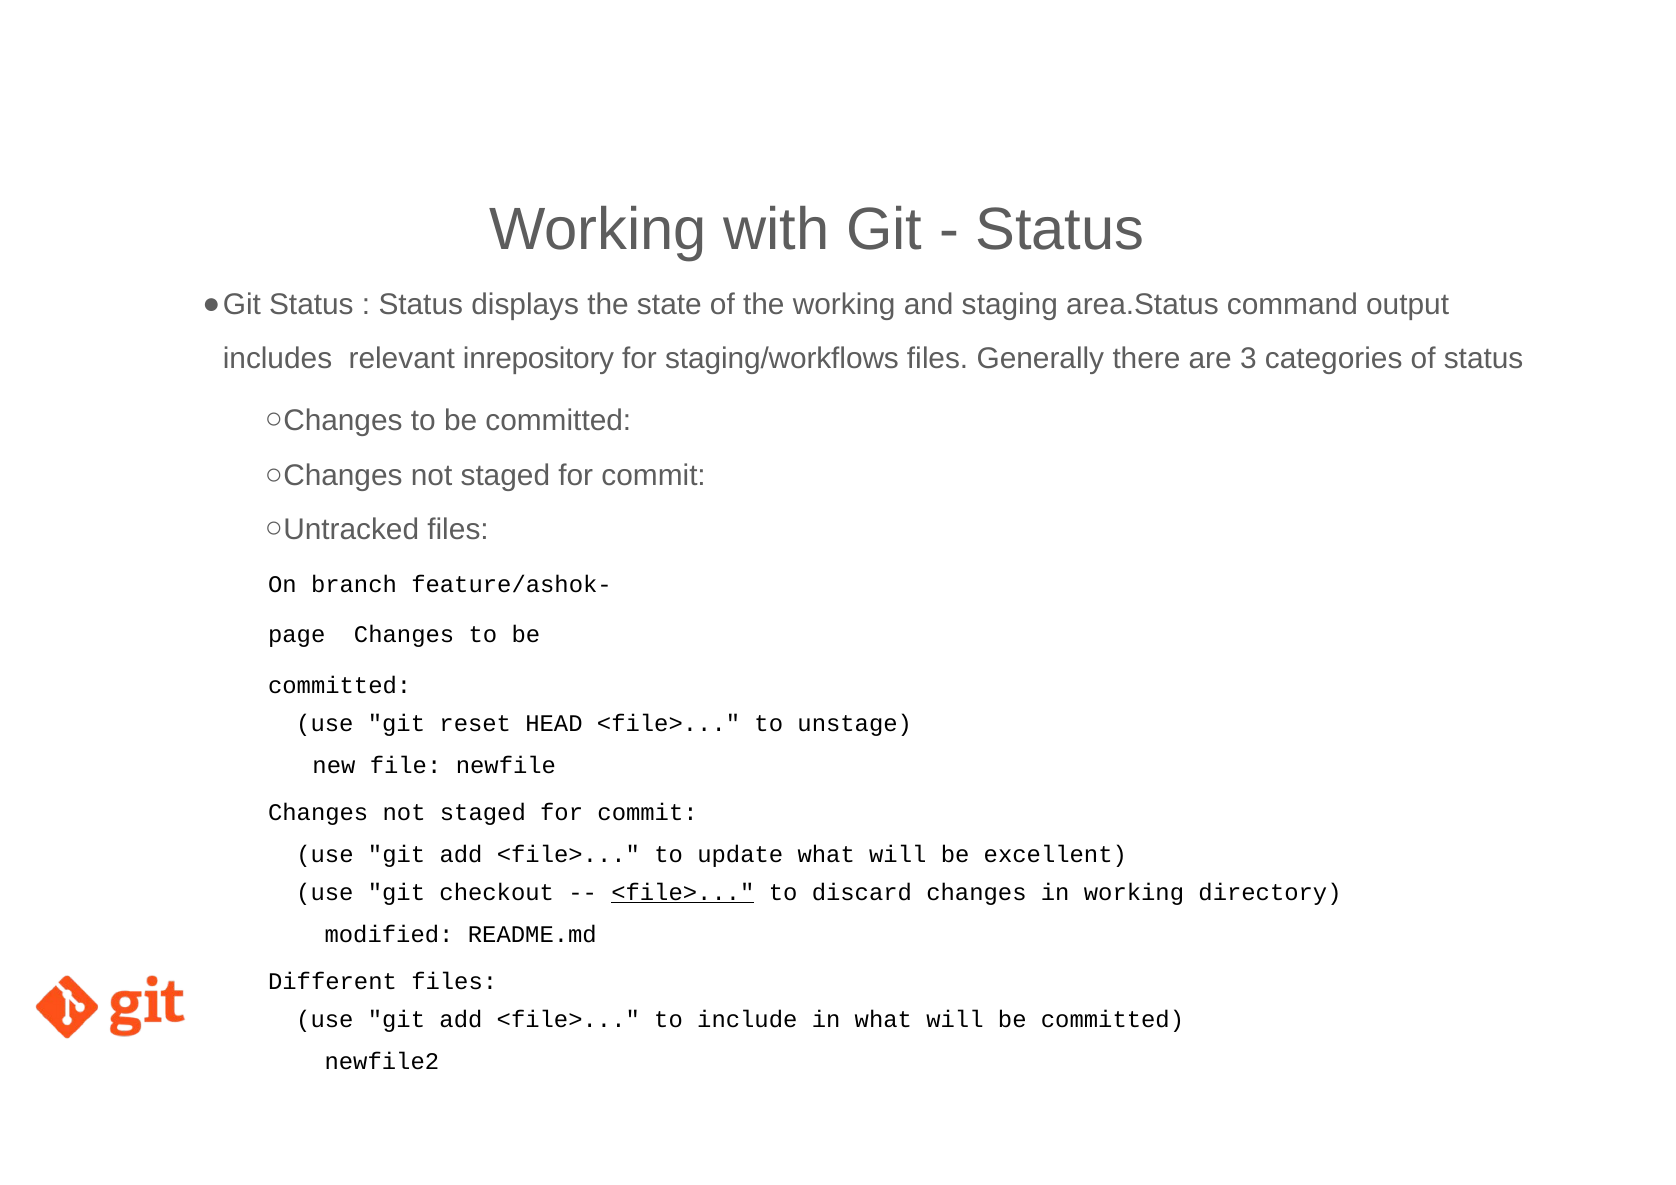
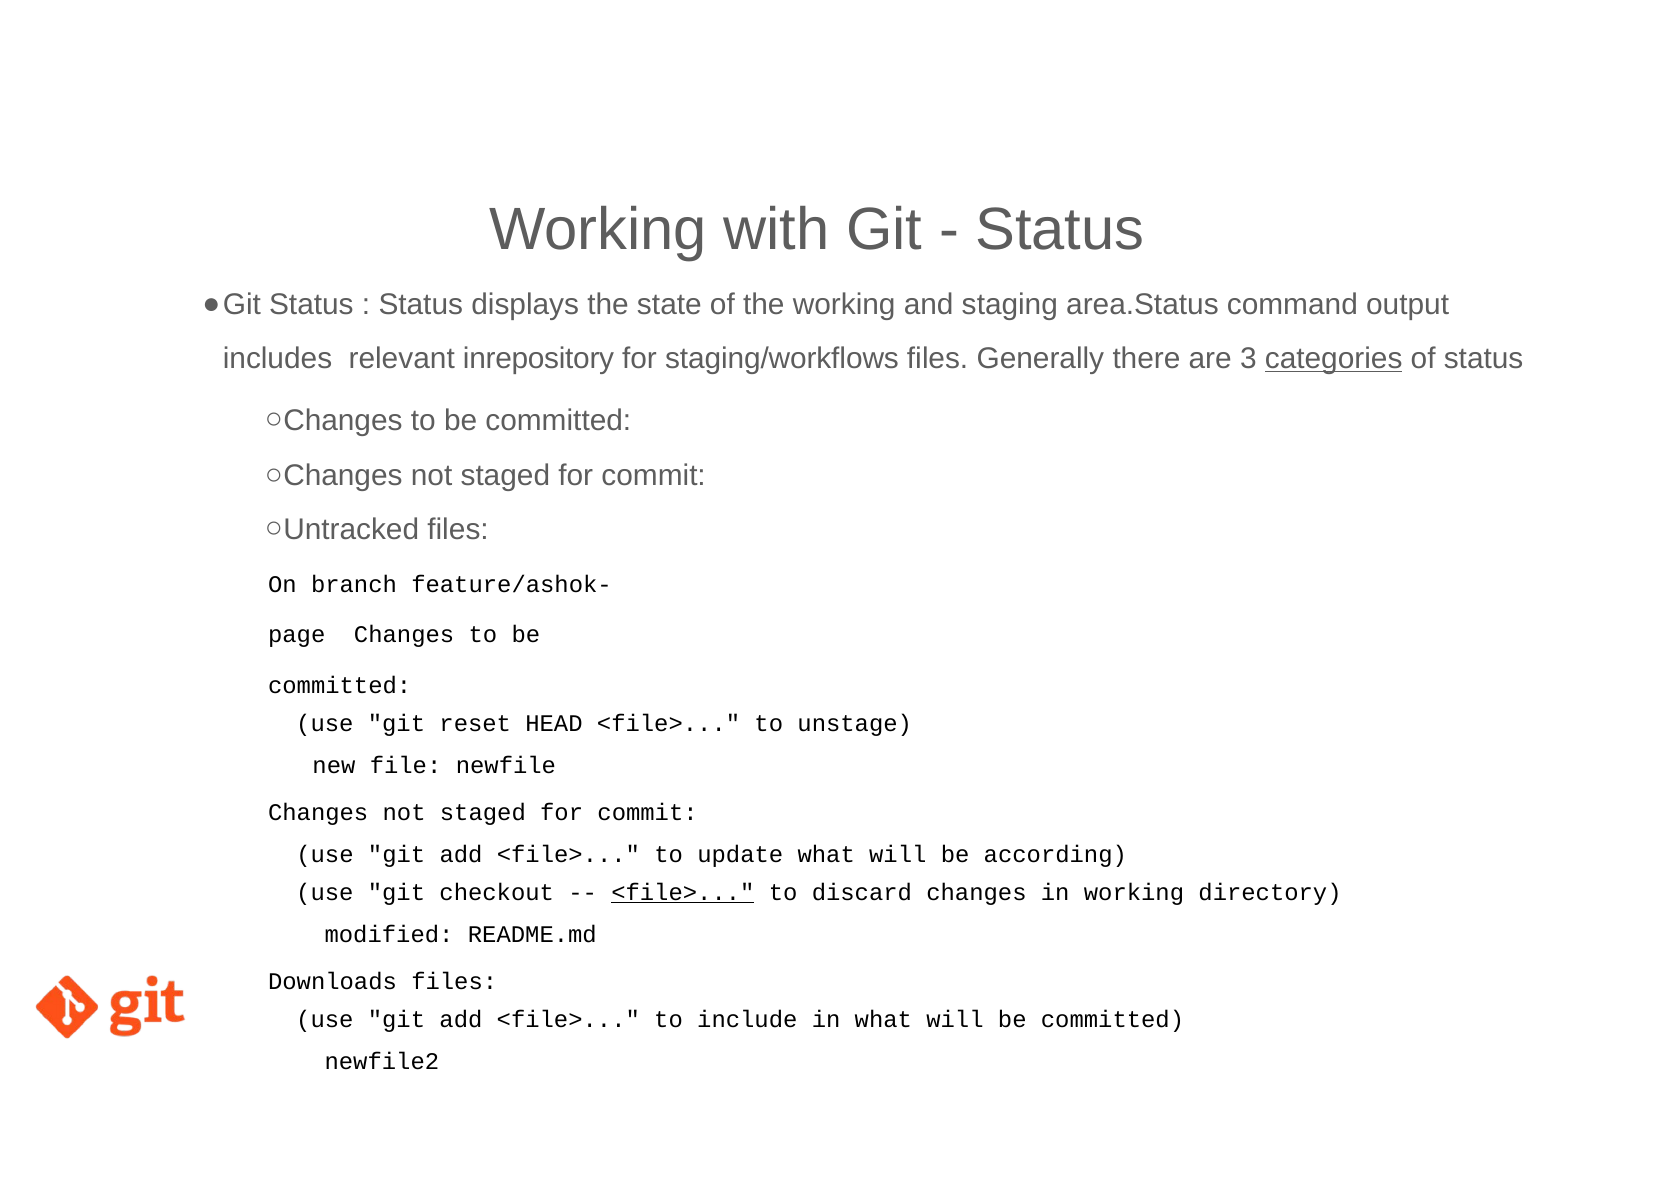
categories underline: none -> present
excellent: excellent -> according
Different: Different -> Downloads
